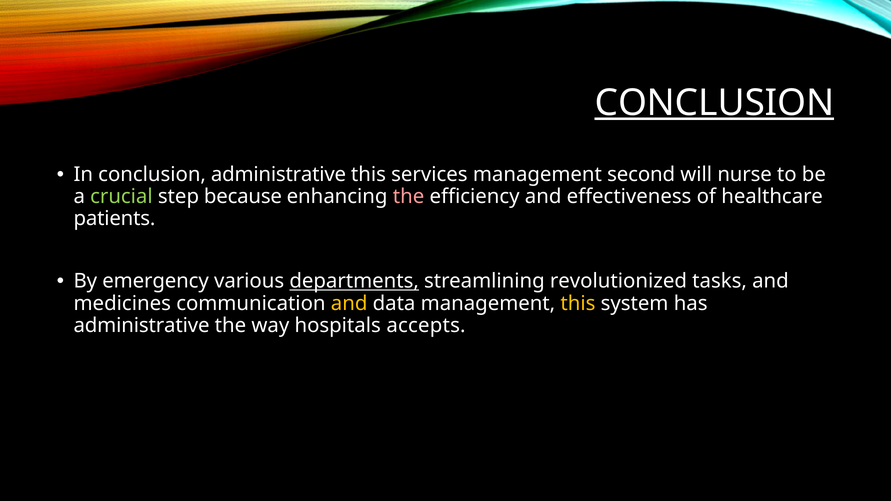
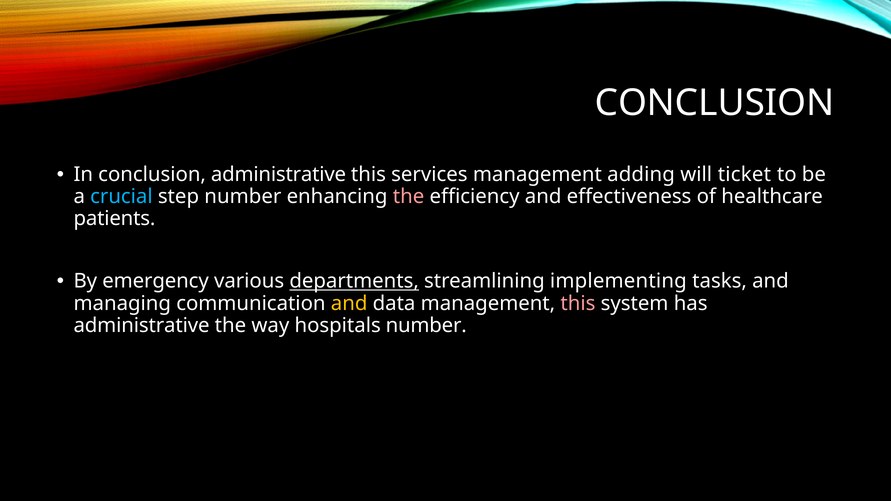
CONCLUSION at (715, 103) underline: present -> none
second: second -> adding
nurse: nurse -> ticket
crucial colour: light green -> light blue
step because: because -> number
revolutionized: revolutionized -> implementing
medicines: medicines -> managing
this at (578, 303) colour: yellow -> pink
hospitals accepts: accepts -> number
